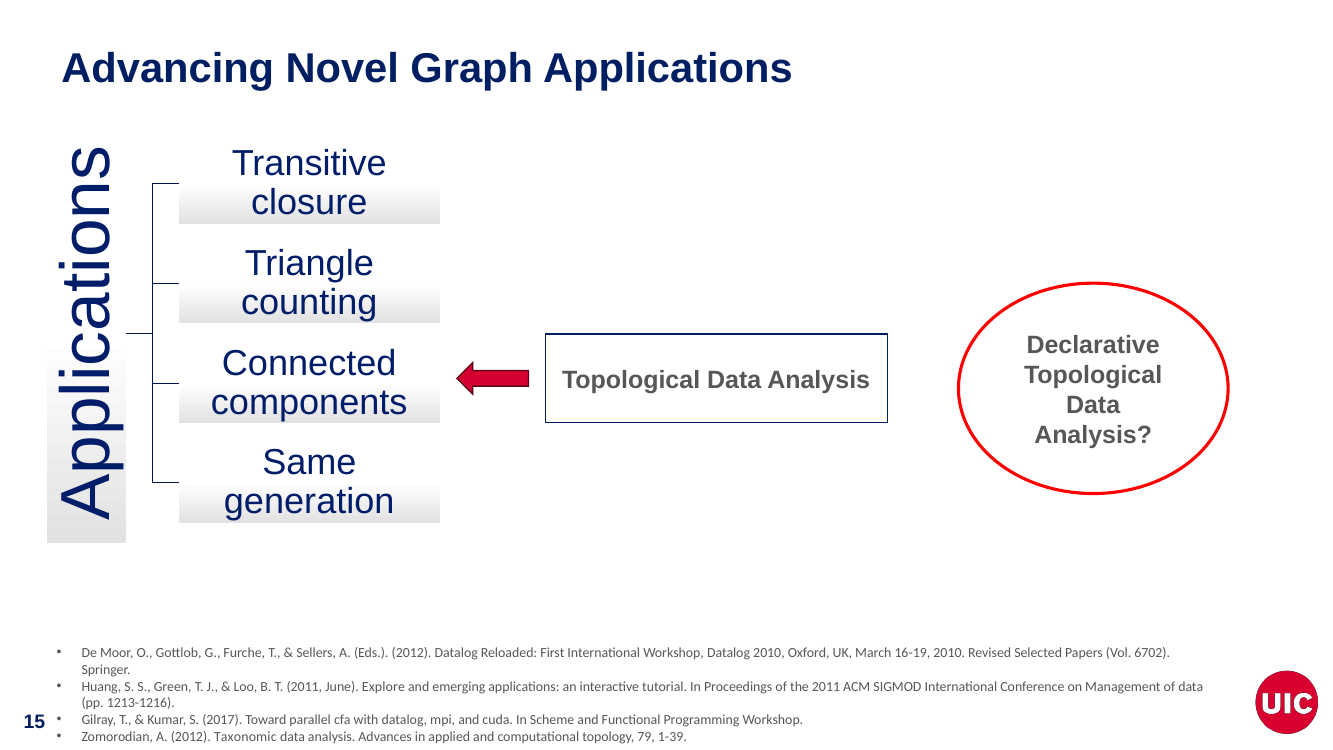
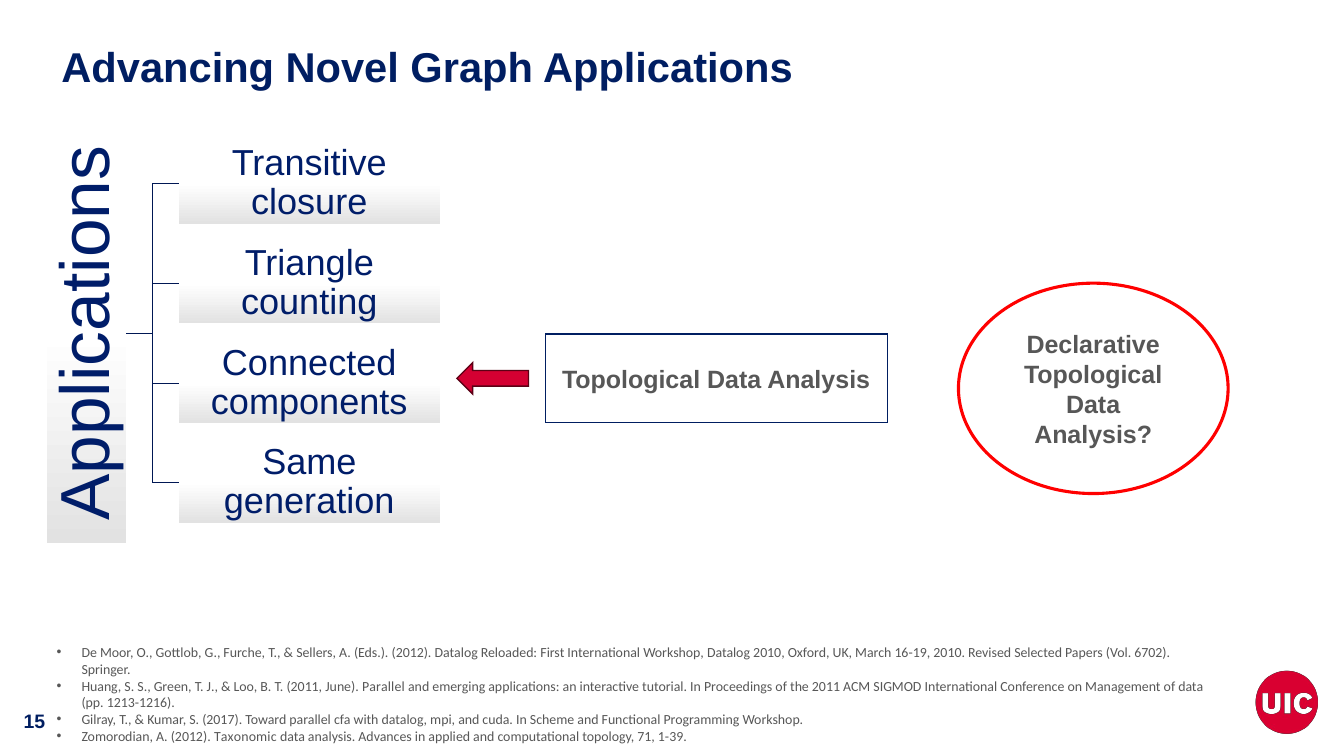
June Explore: Explore -> Parallel
79: 79 -> 71
